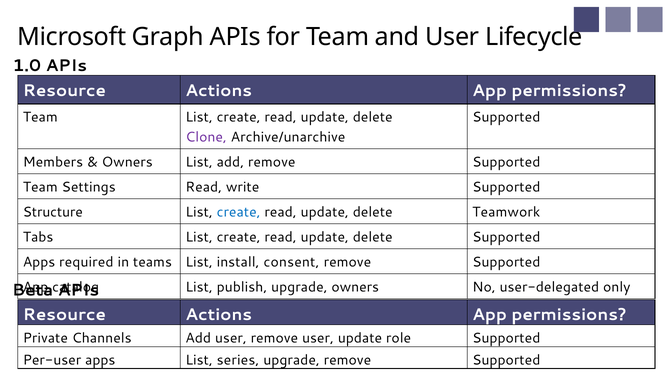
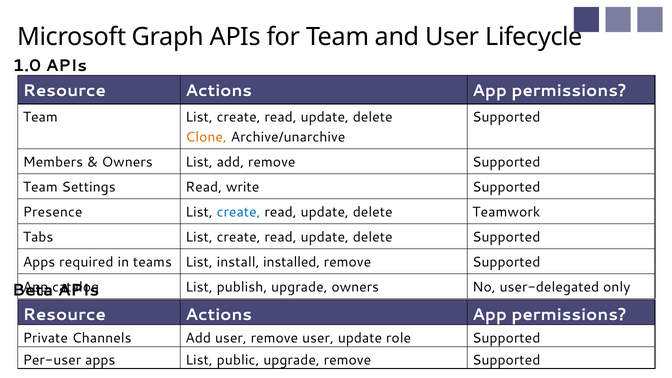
Clone colour: purple -> orange
Structure: Structure -> Presence
consent: consent -> installed
series: series -> public
